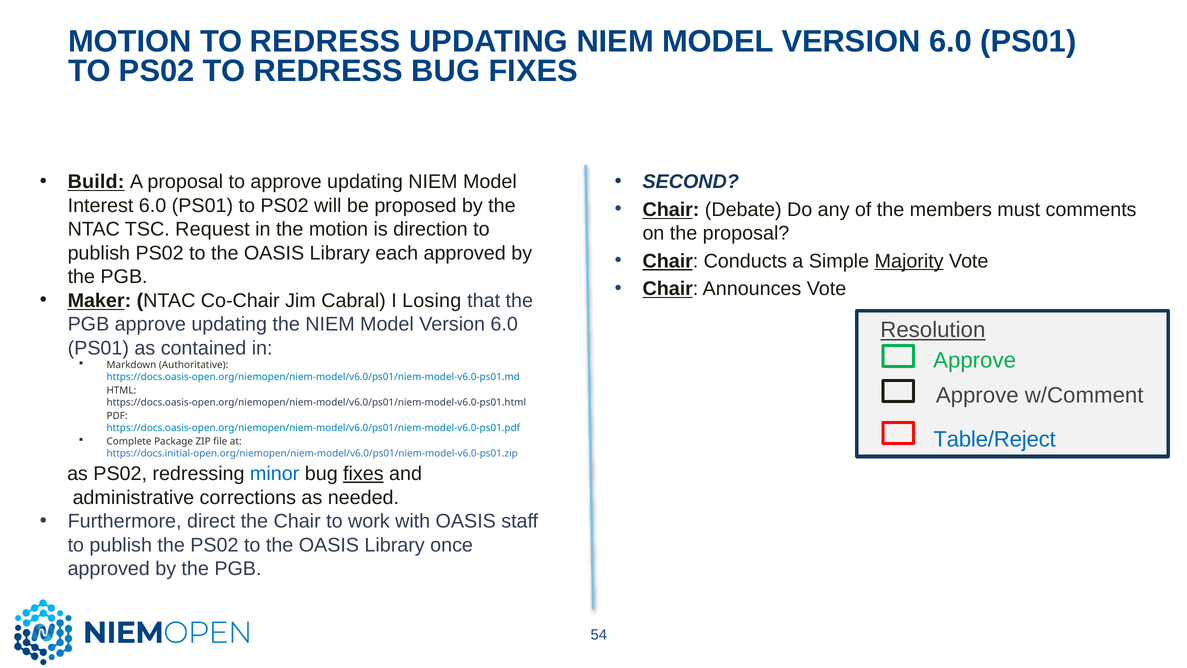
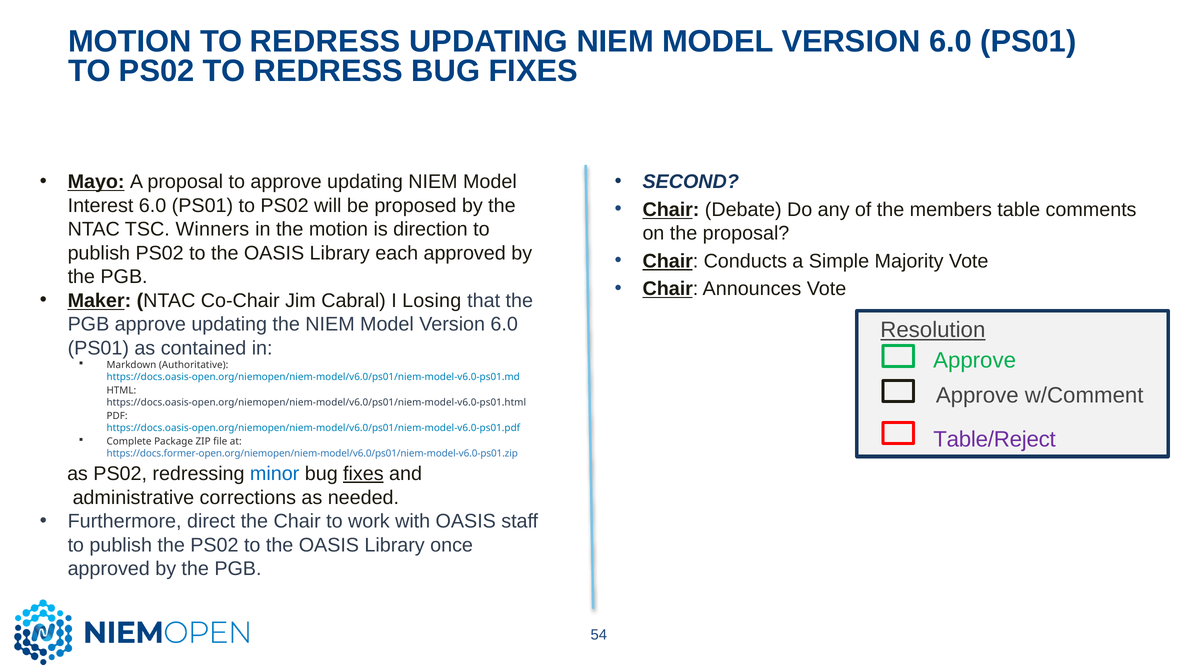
Build: Build -> Mayo
must: must -> table
Request: Request -> Winners
Majority underline: present -> none
Table/Reject colour: blue -> purple
https://docs.initial-open.org/niemopen/niem-model/v6.0/ps01/niem-model-v6.0-ps01.zip: https://docs.initial-open.org/niemopen/niem-model/v6.0/ps01/niem-model-v6.0-ps01.zip -> https://docs.former-open.org/niemopen/niem-model/v6.0/ps01/niem-model-v6.0-ps01.zip
